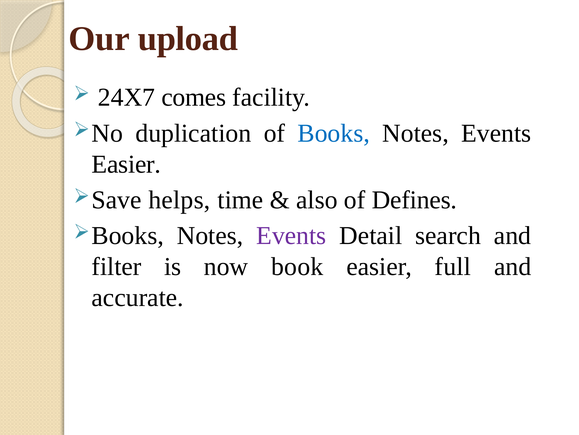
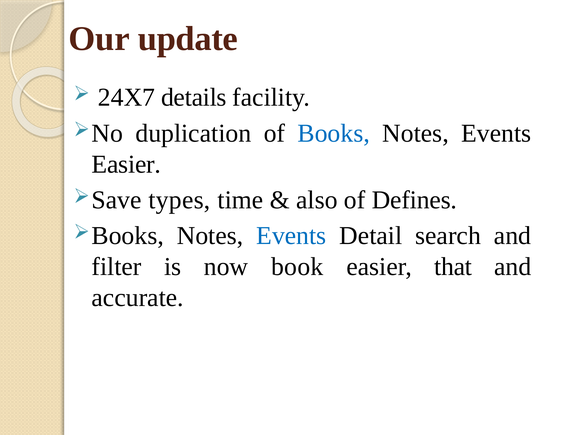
upload: upload -> update
comes: comes -> details
helps: helps -> types
Events at (291, 235) colour: purple -> blue
full: full -> that
